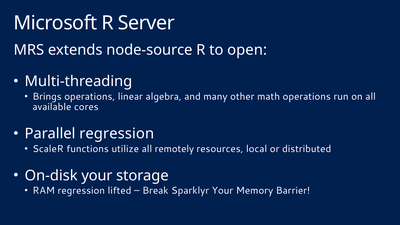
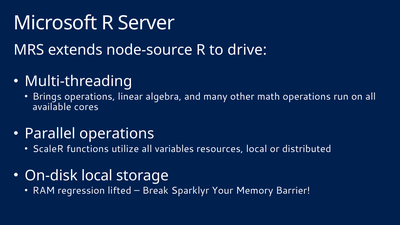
open: open -> drive
Parallel regression: regression -> operations
remotely: remotely -> variables
On-disk your: your -> local
